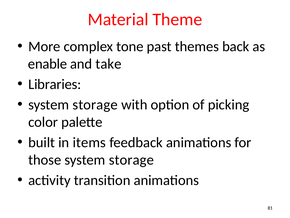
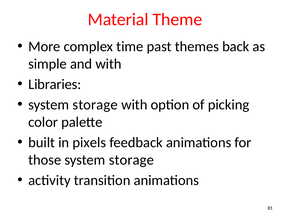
tone: tone -> time
enable: enable -> simple
and take: take -> with
items: items -> pixels
